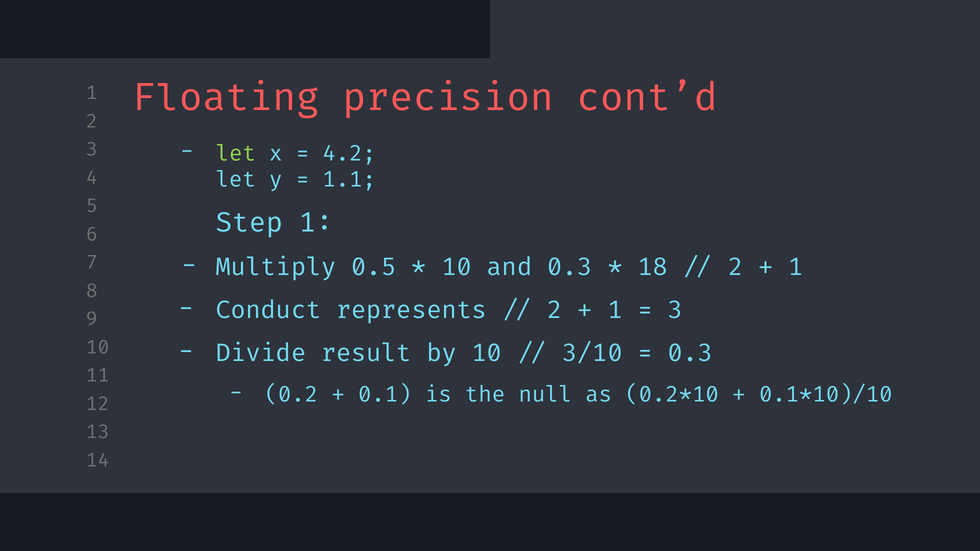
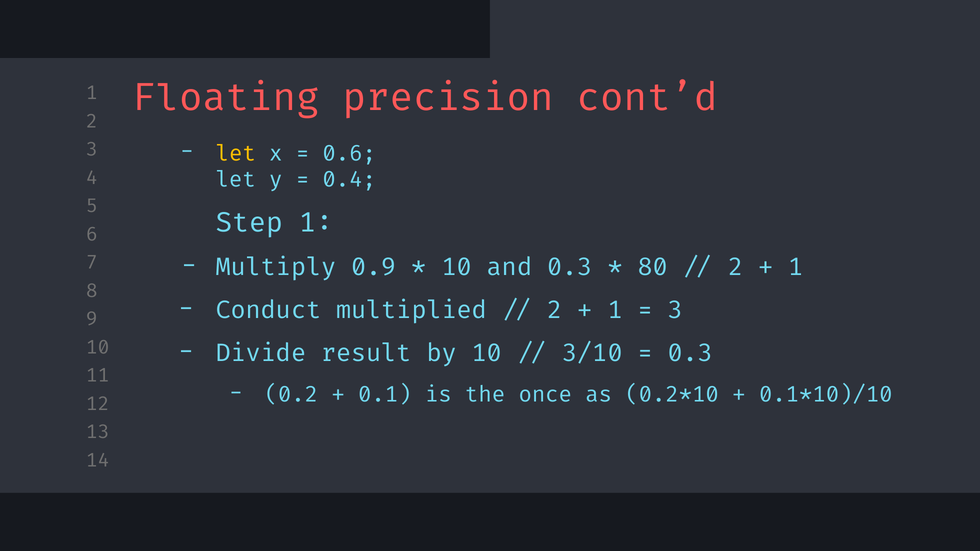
let at (236, 153) colour: light green -> yellow
4.2: 4.2 -> 0.6
1.1: 1.1 -> 0.4
0.5: 0.5 -> 0.9
18: 18 -> 80
represents: represents -> multiplied
null: null -> once
